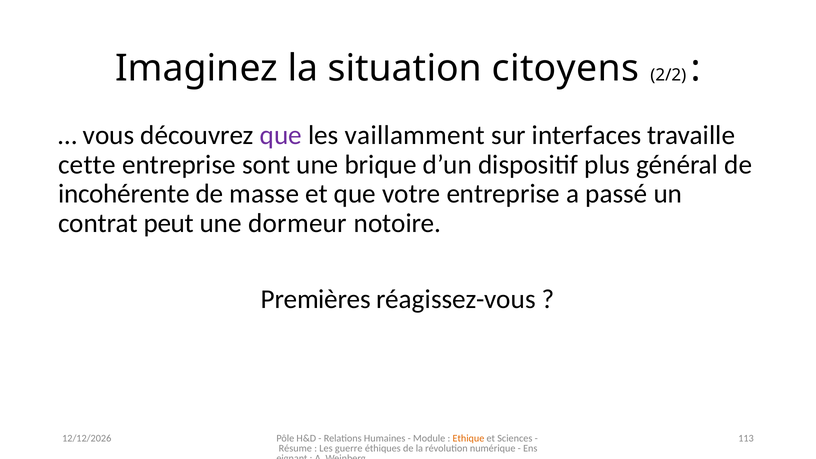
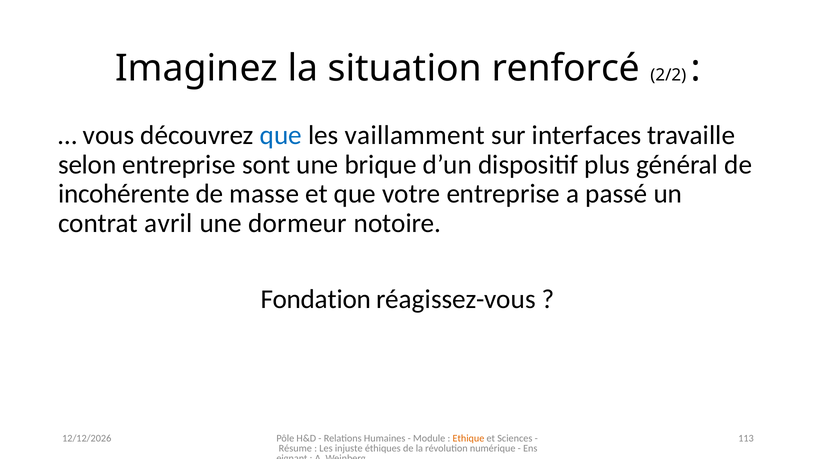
citoyens: citoyens -> renforcé
que at (281, 135) colour: purple -> blue
cette: cette -> selon
peut: peut -> avril
Premières: Premières -> Fondation
guerre: guerre -> injuste
